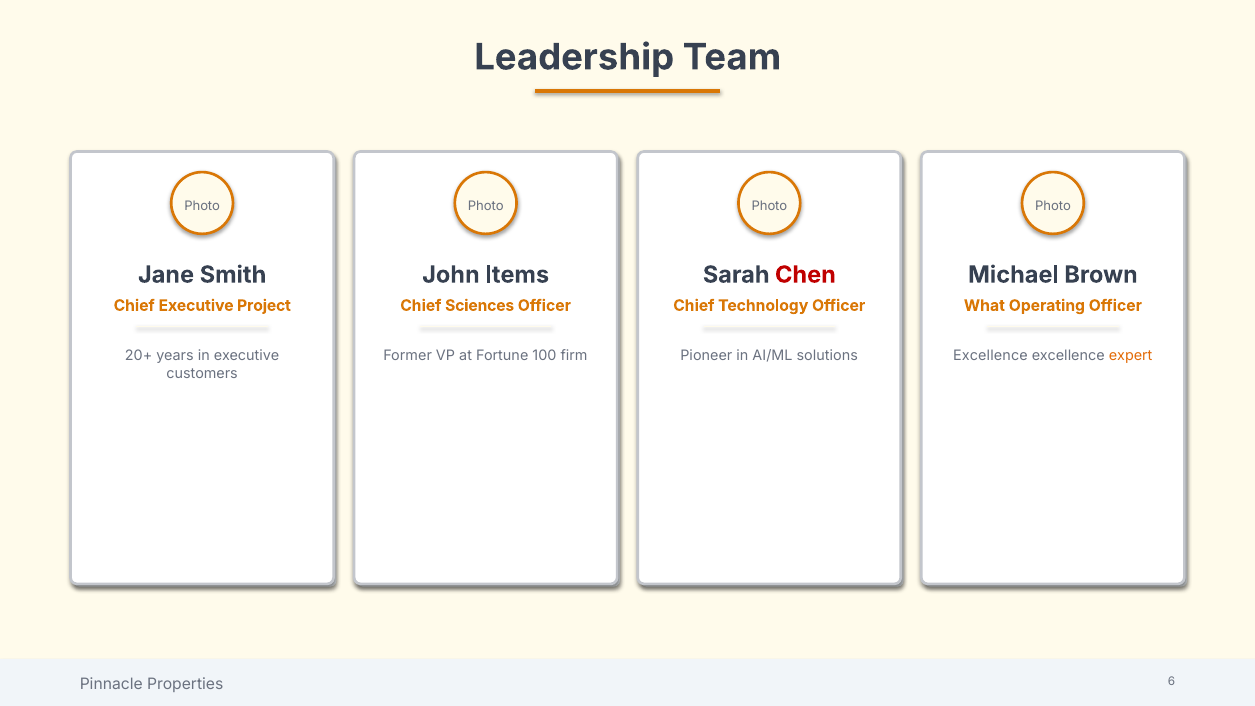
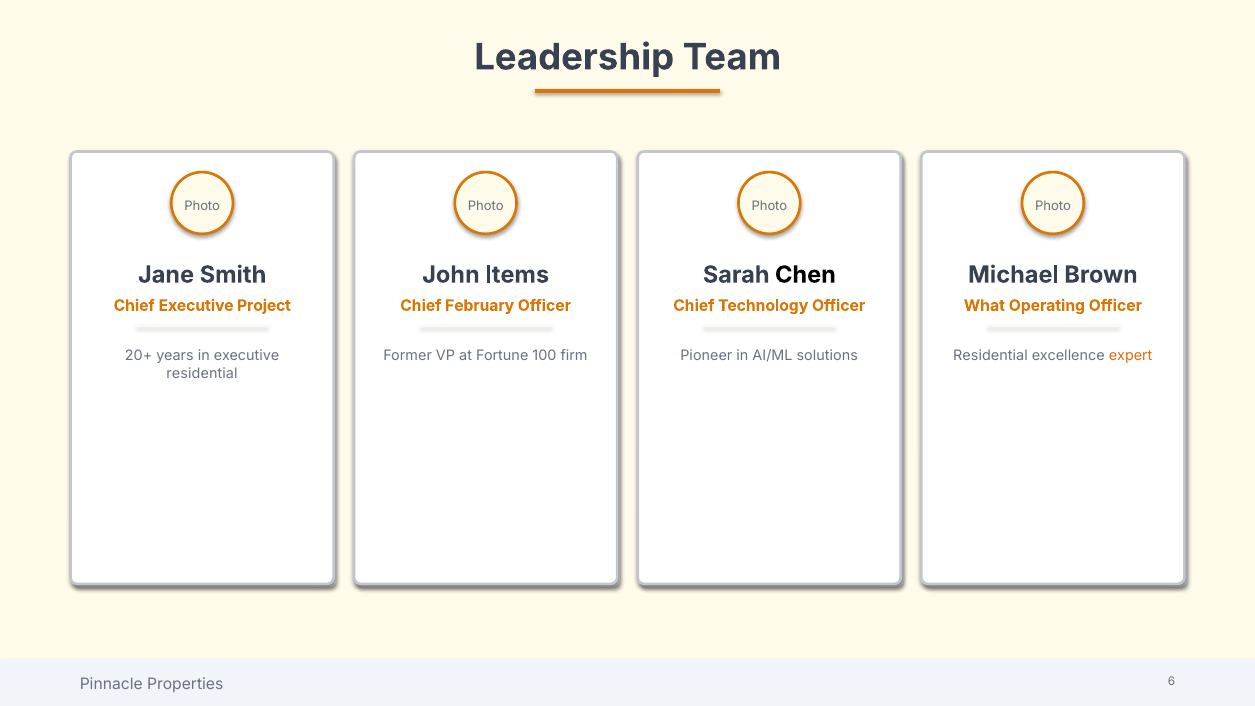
Chen colour: red -> black
Sciences: Sciences -> February
Excellence at (990, 356): Excellence -> Residential
customers at (202, 373): customers -> residential
